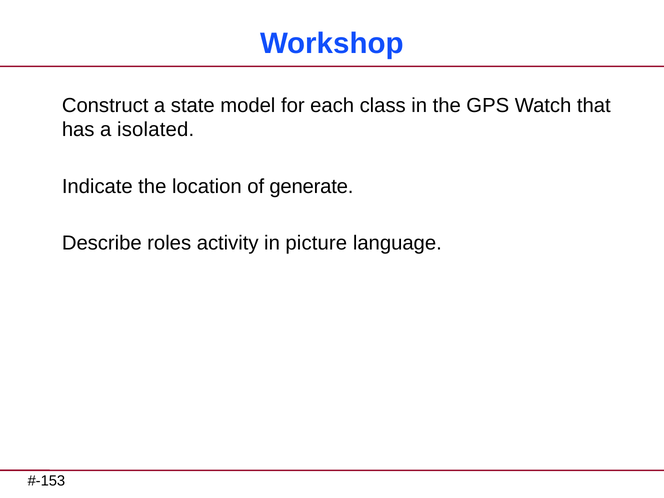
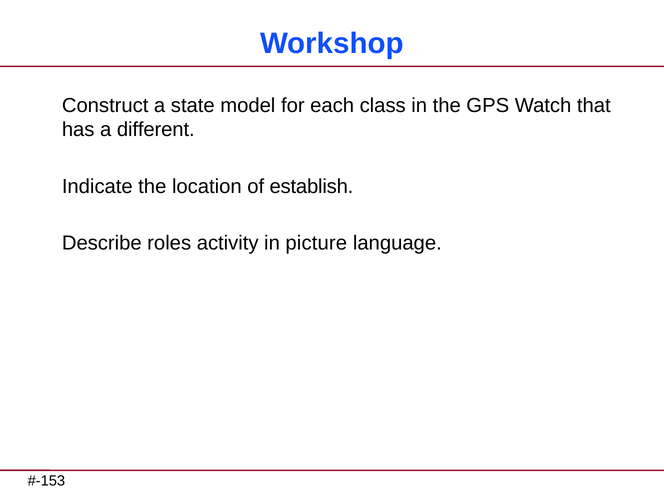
isolated: isolated -> different
generate: generate -> establish
